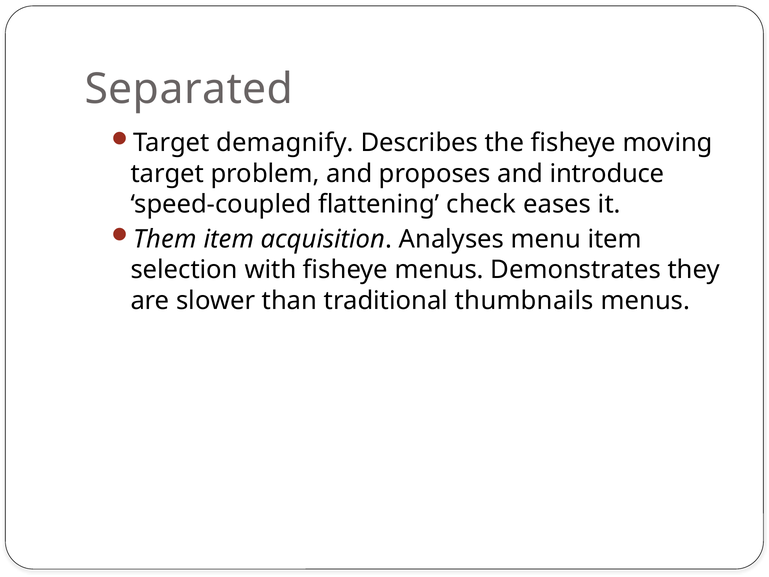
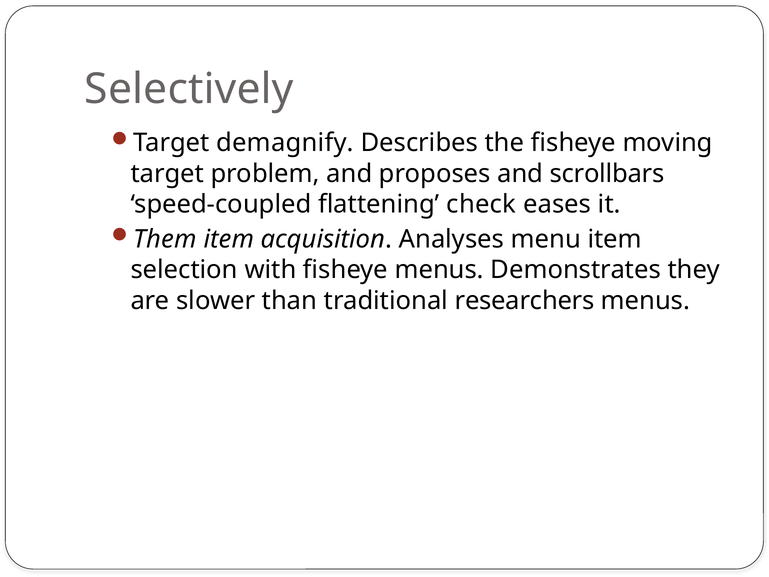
Separated: Separated -> Selectively
introduce: introduce -> scrollbars
thumbnails: thumbnails -> researchers
